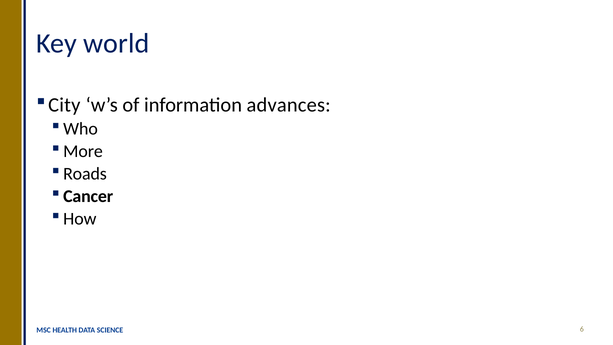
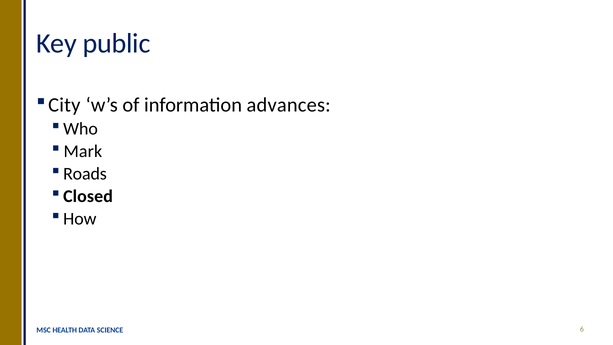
world: world -> public
More: More -> Mark
Cancer: Cancer -> Closed
